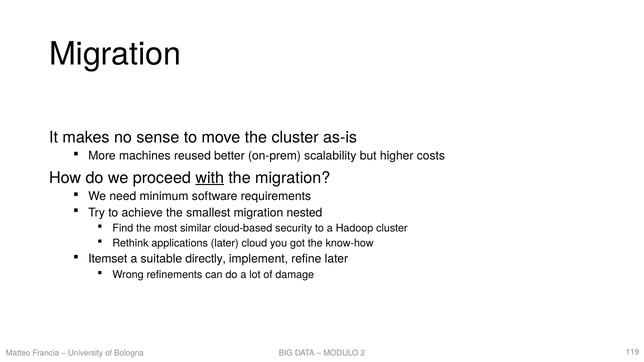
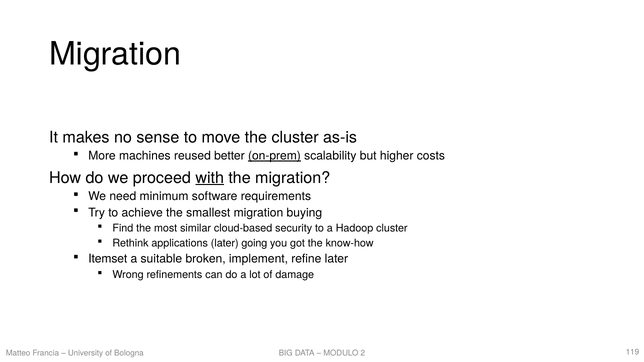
on-prem underline: none -> present
nested: nested -> buying
cloud: cloud -> going
directly: directly -> broken
